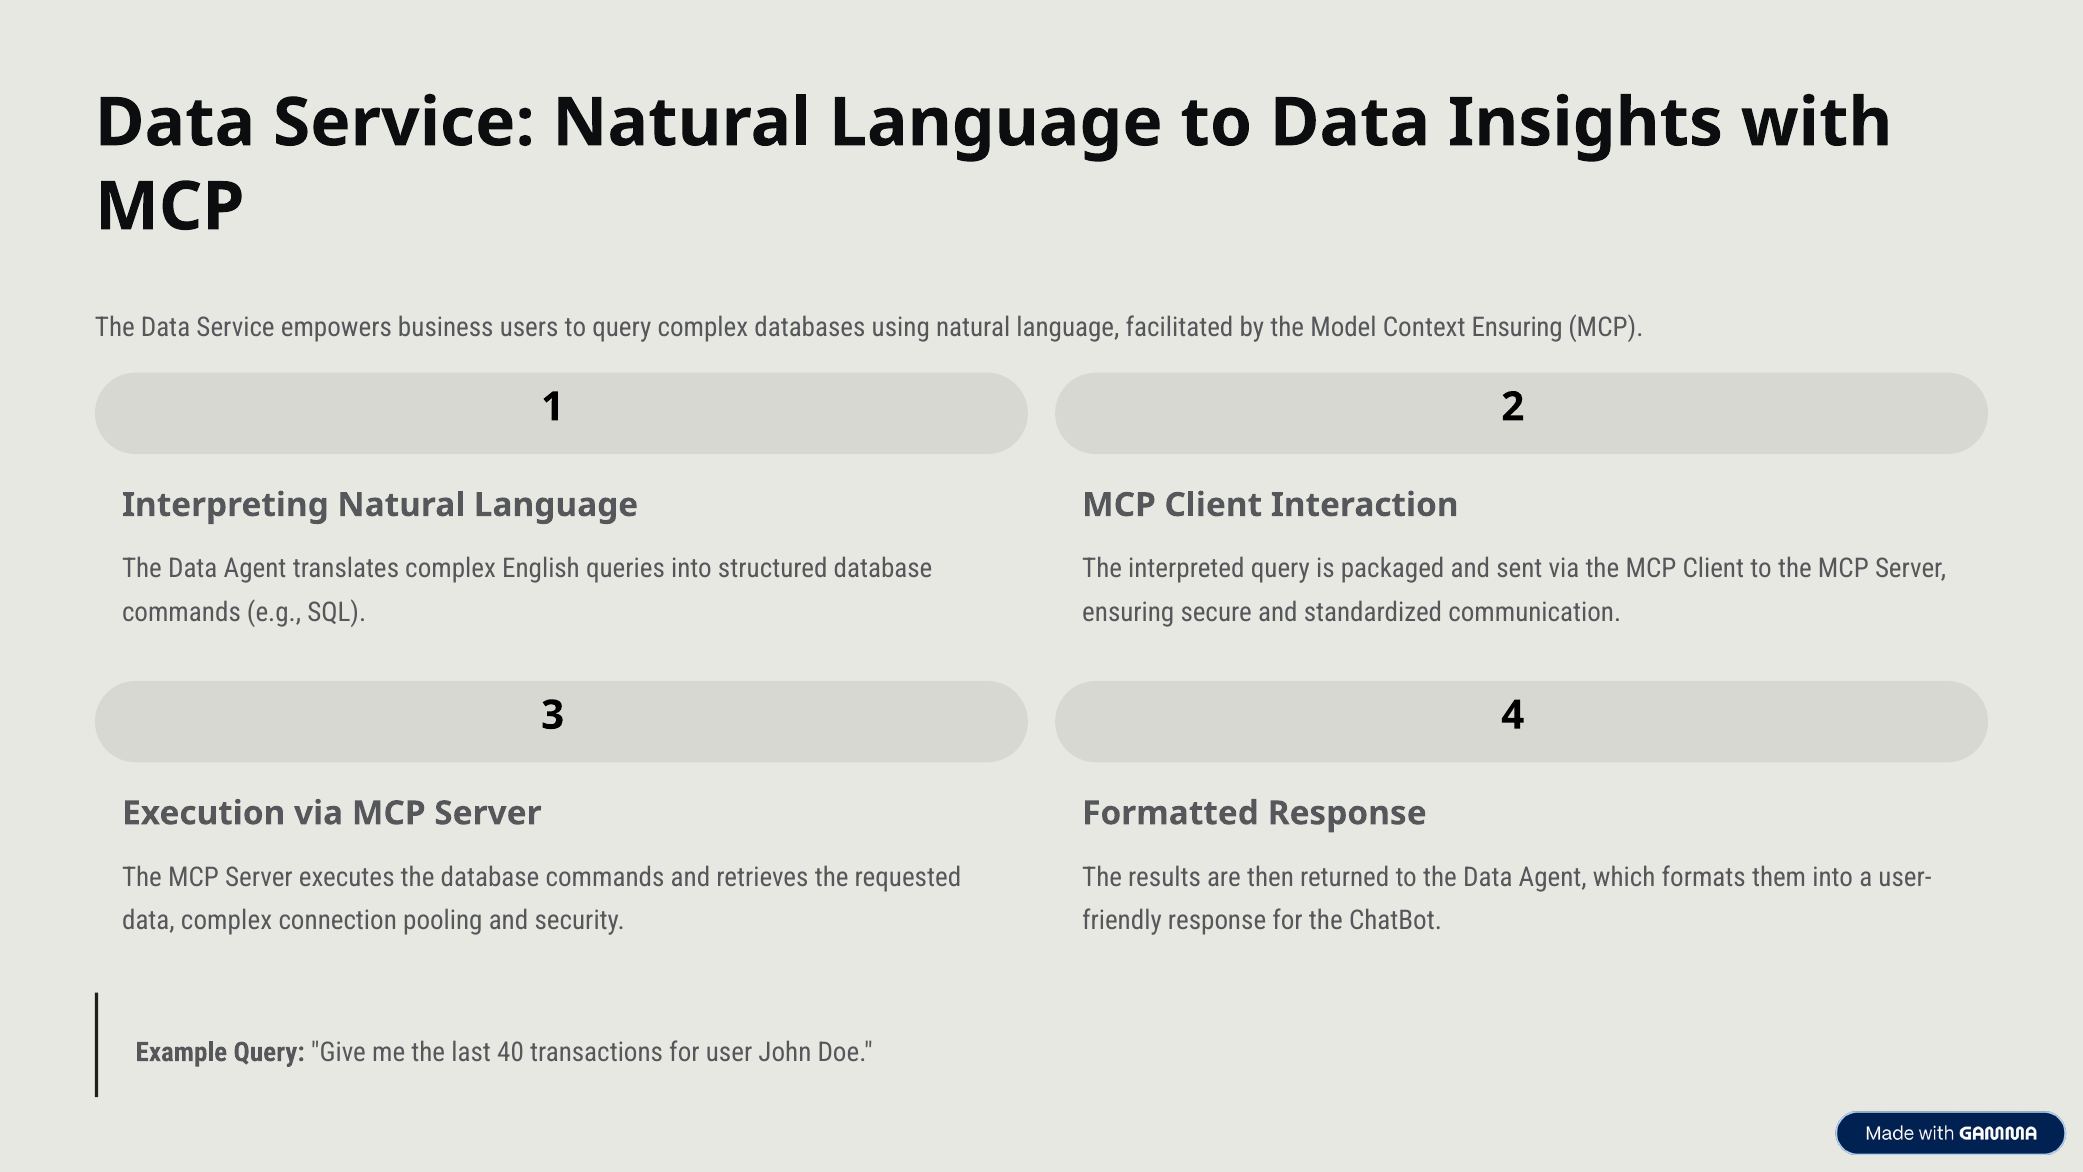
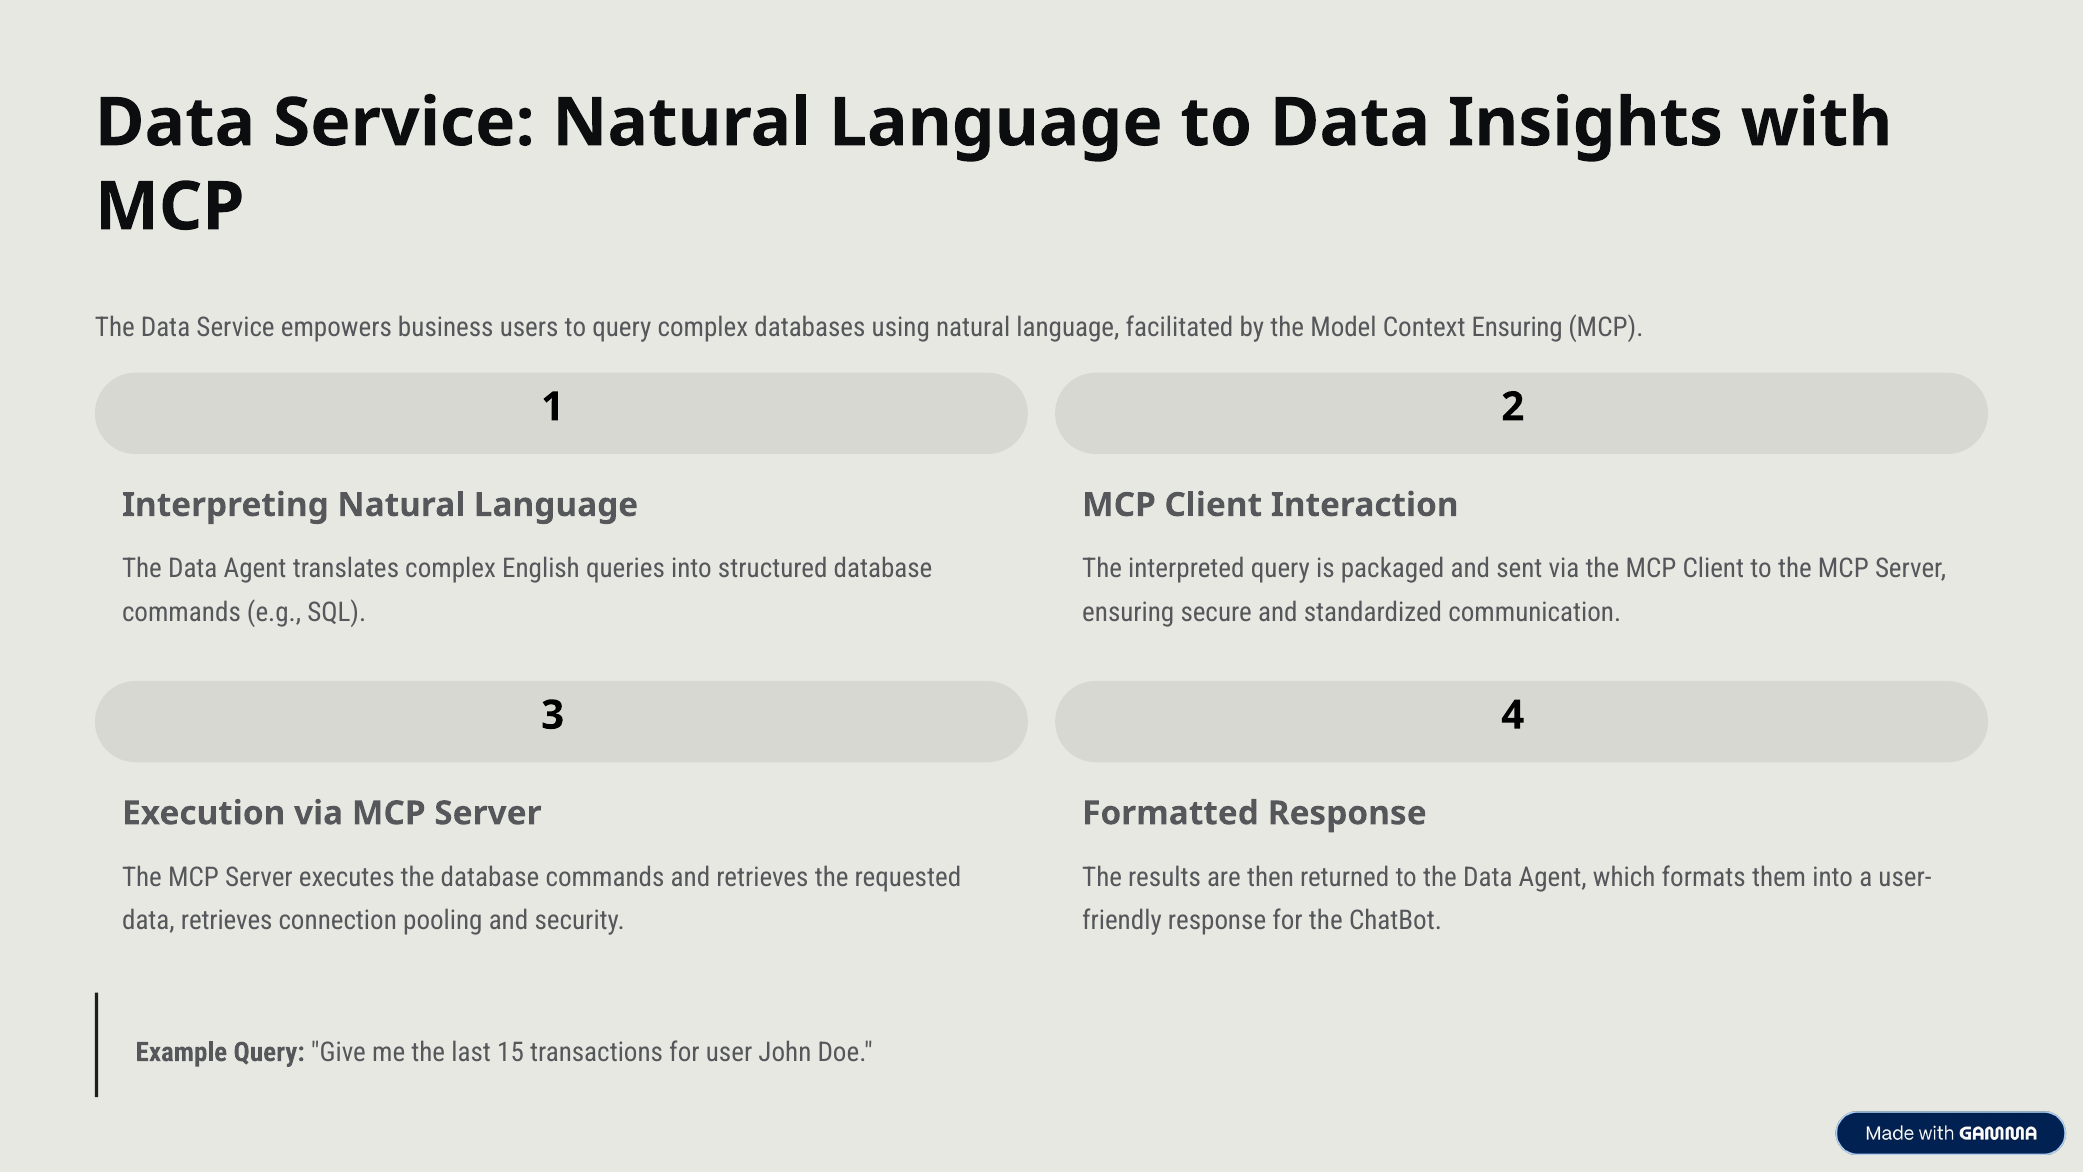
data complex: complex -> retrieves
40: 40 -> 15
